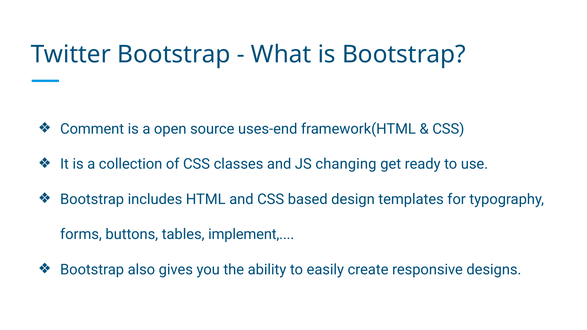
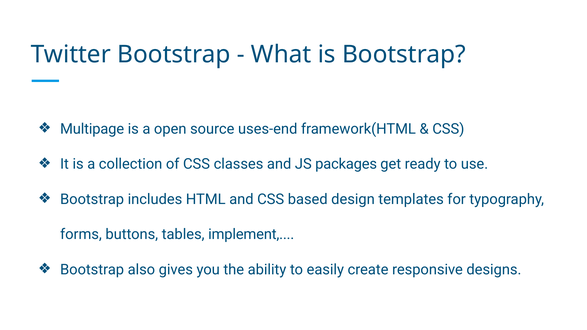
Comment: Comment -> Multipage
changing: changing -> packages
